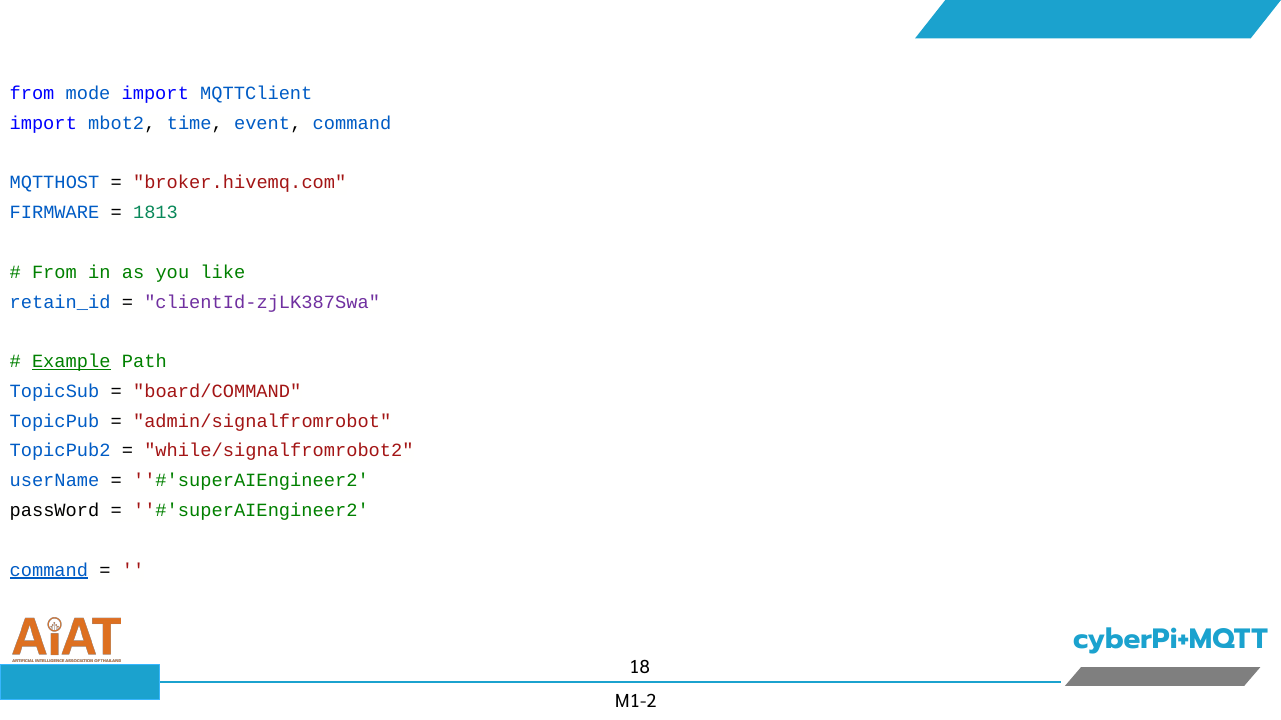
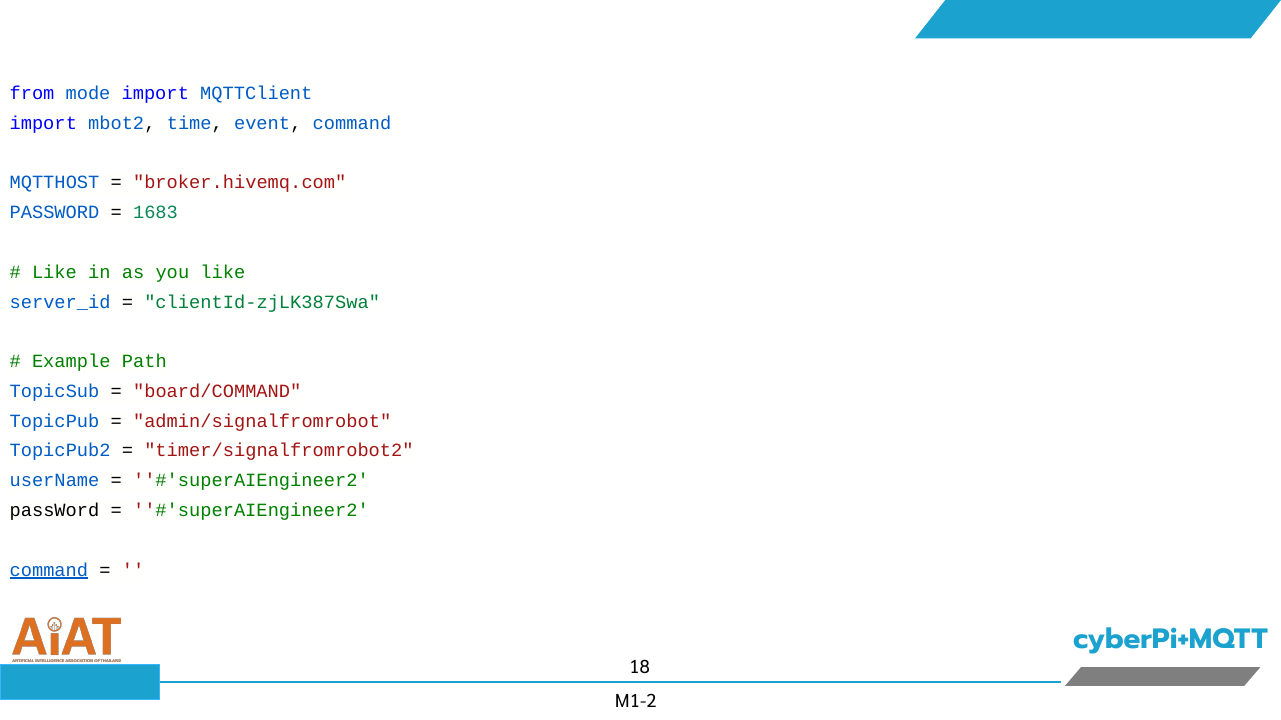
FIRMWARE at (54, 213): FIRMWARE -> PASSWORD
1813: 1813 -> 1683
From at (54, 272): From -> Like
retain_id: retain_id -> server_id
clientId-zjLK387Swa colour: purple -> green
Example underline: present -> none
while/signalfromrobot2: while/signalfromrobot2 -> timer/signalfromrobot2
